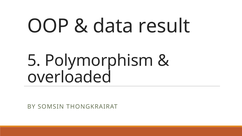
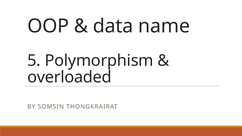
result: result -> name
